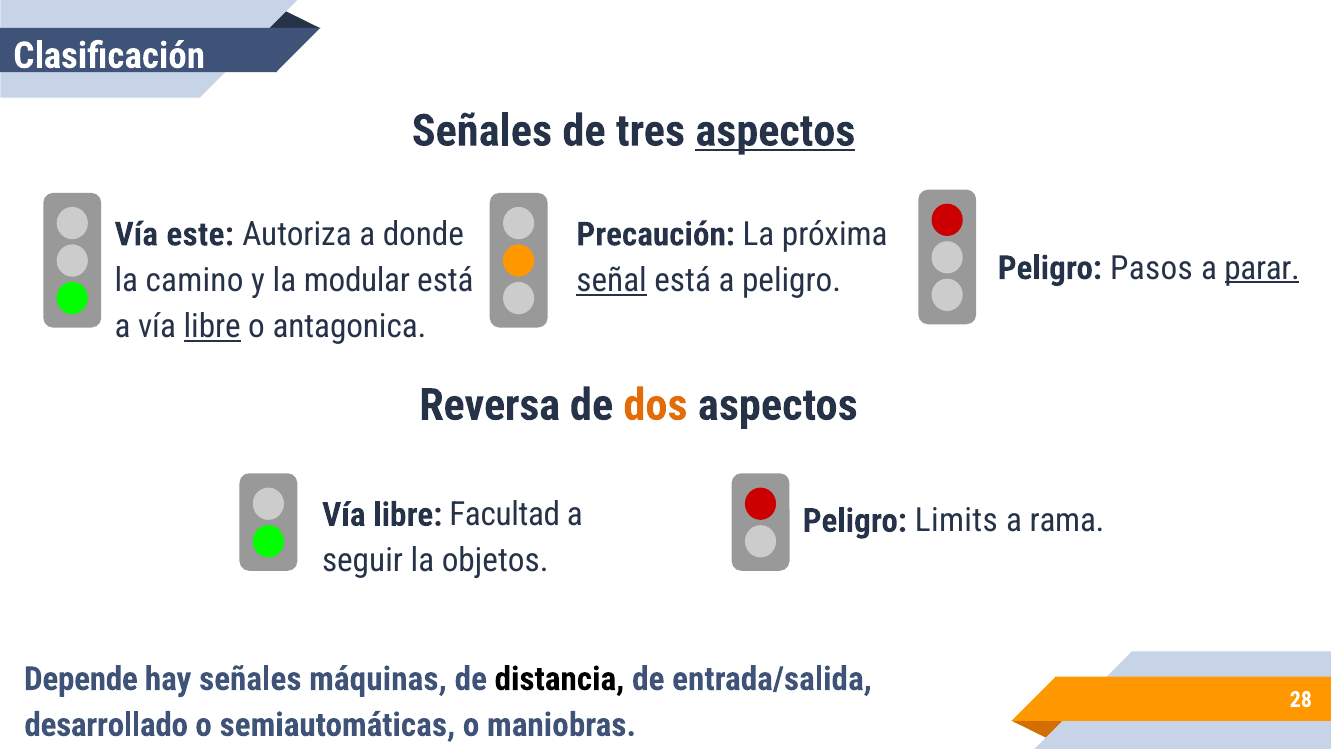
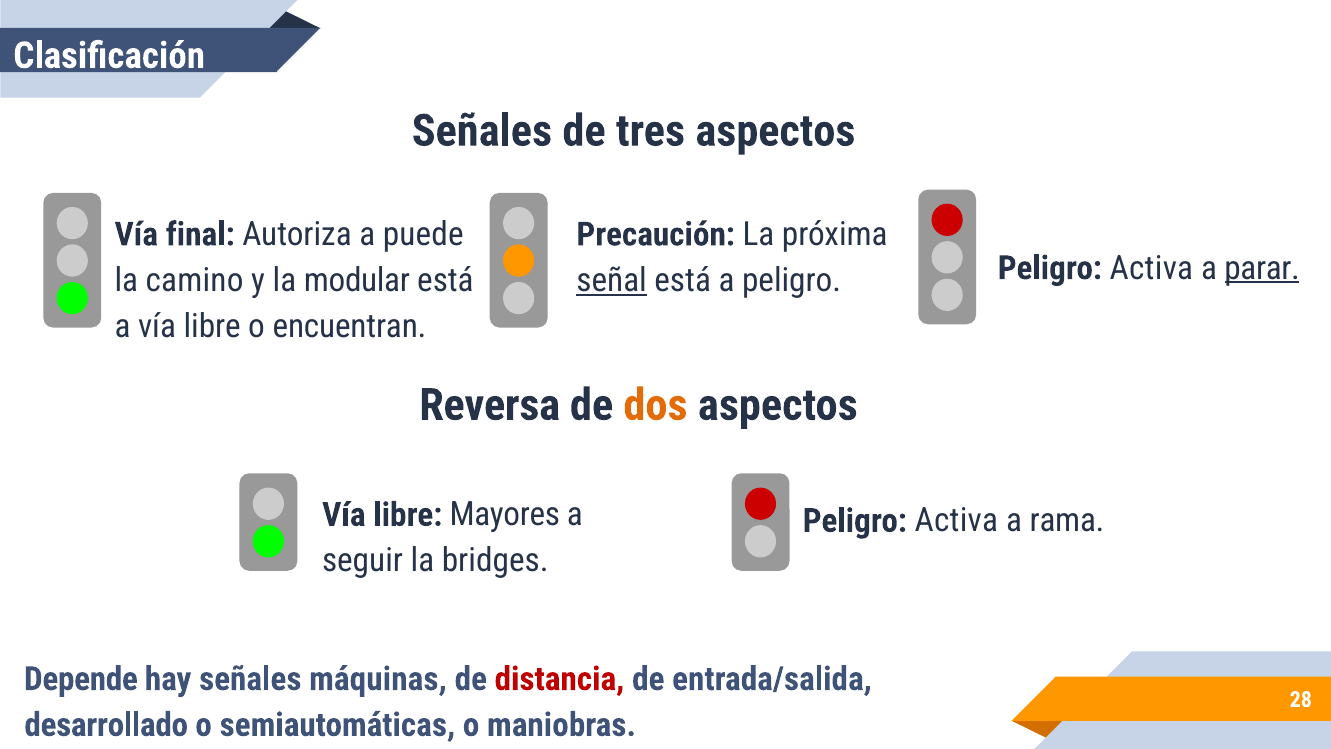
aspectos at (775, 131) underline: present -> none
este: este -> final
donde: donde -> puede
peligro Peligro Pasos: Pasos -> Activa
libre at (212, 326) underline: present -> none
antagonica: antagonica -> encuentran
Facultad: Facultad -> Mayores
Limits at (956, 521): Limits -> Activa
objetos: objetos -> bridges
distancia colour: black -> red
